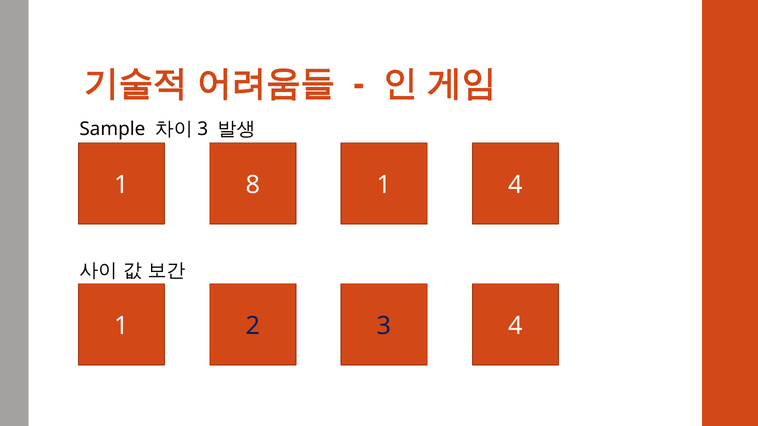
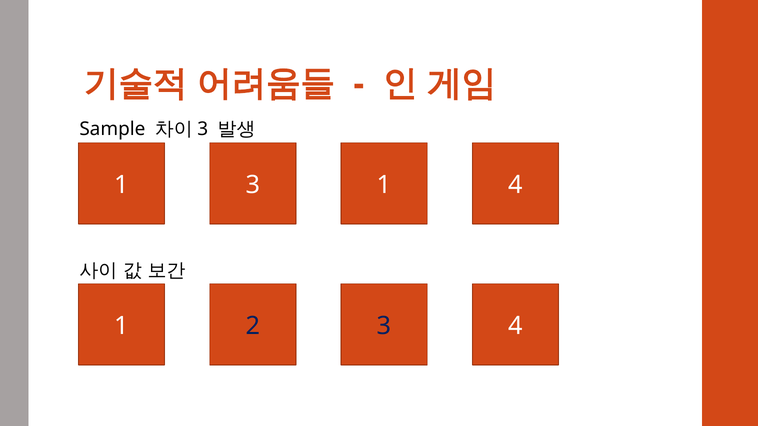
1 8: 8 -> 3
